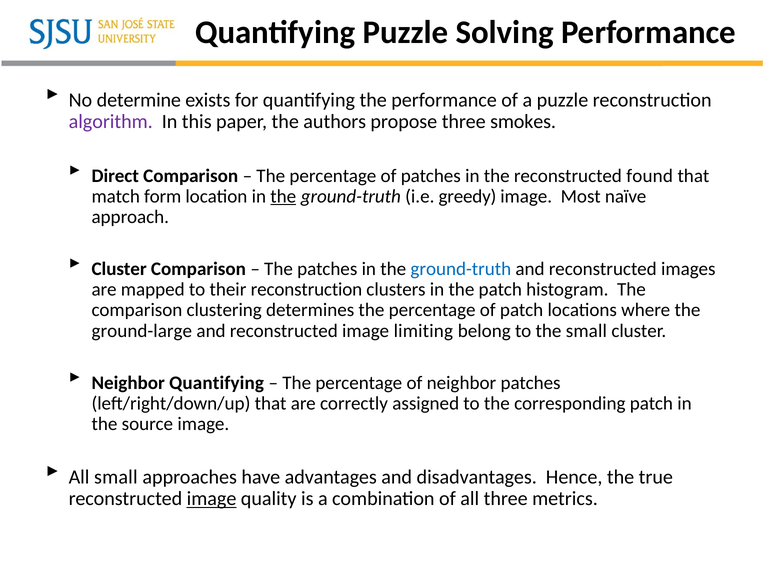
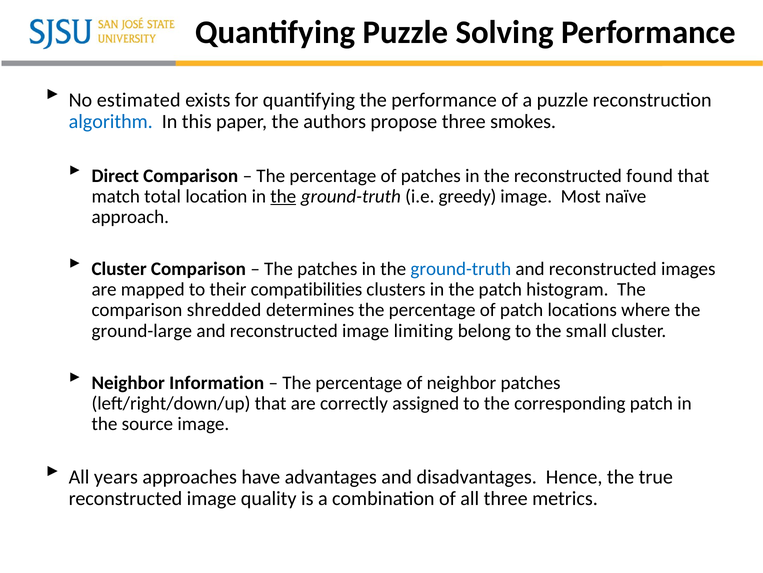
determine: determine -> estimated
algorithm colour: purple -> blue
form: form -> total
their reconstruction: reconstruction -> compatibilities
clustering: clustering -> shredded
Neighbor Quantifying: Quantifying -> Information
All small: small -> years
image at (212, 498) underline: present -> none
